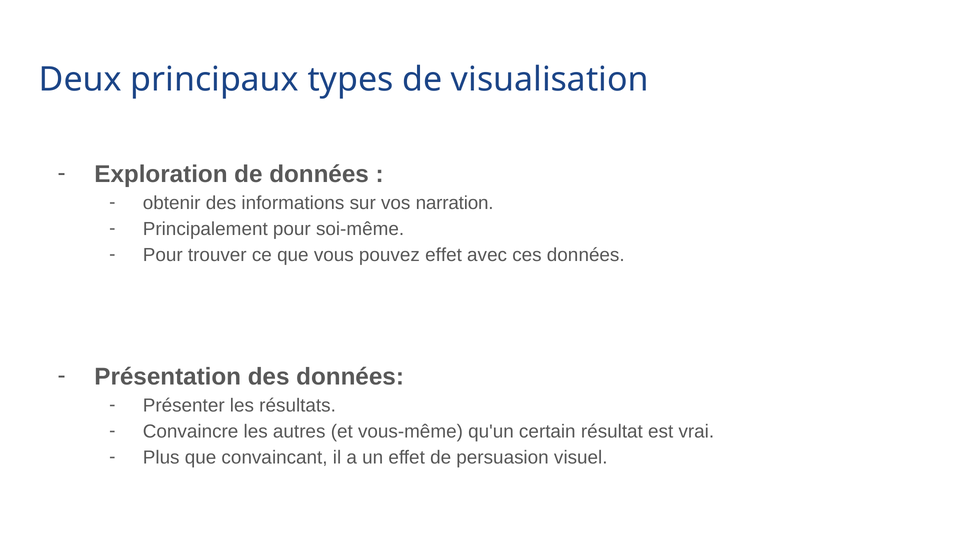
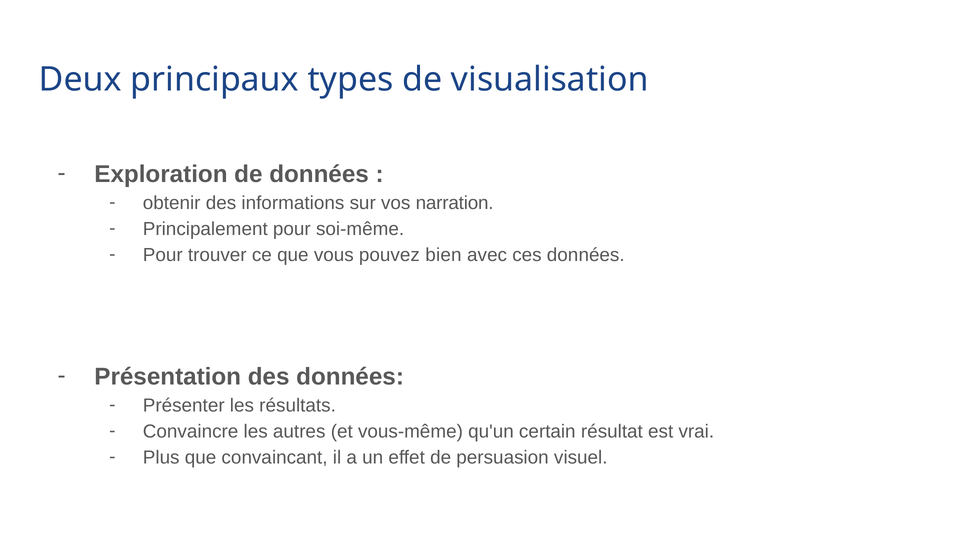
pouvez effet: effet -> bien
